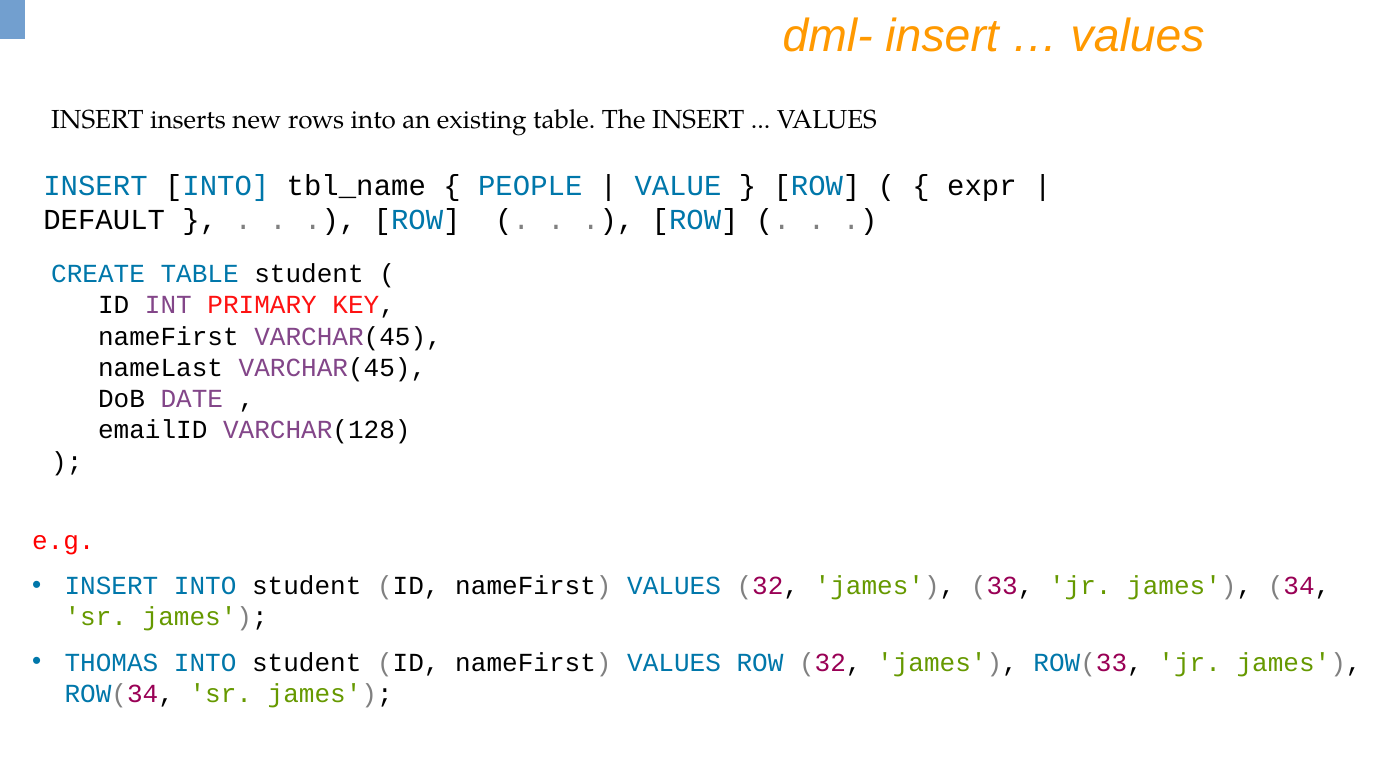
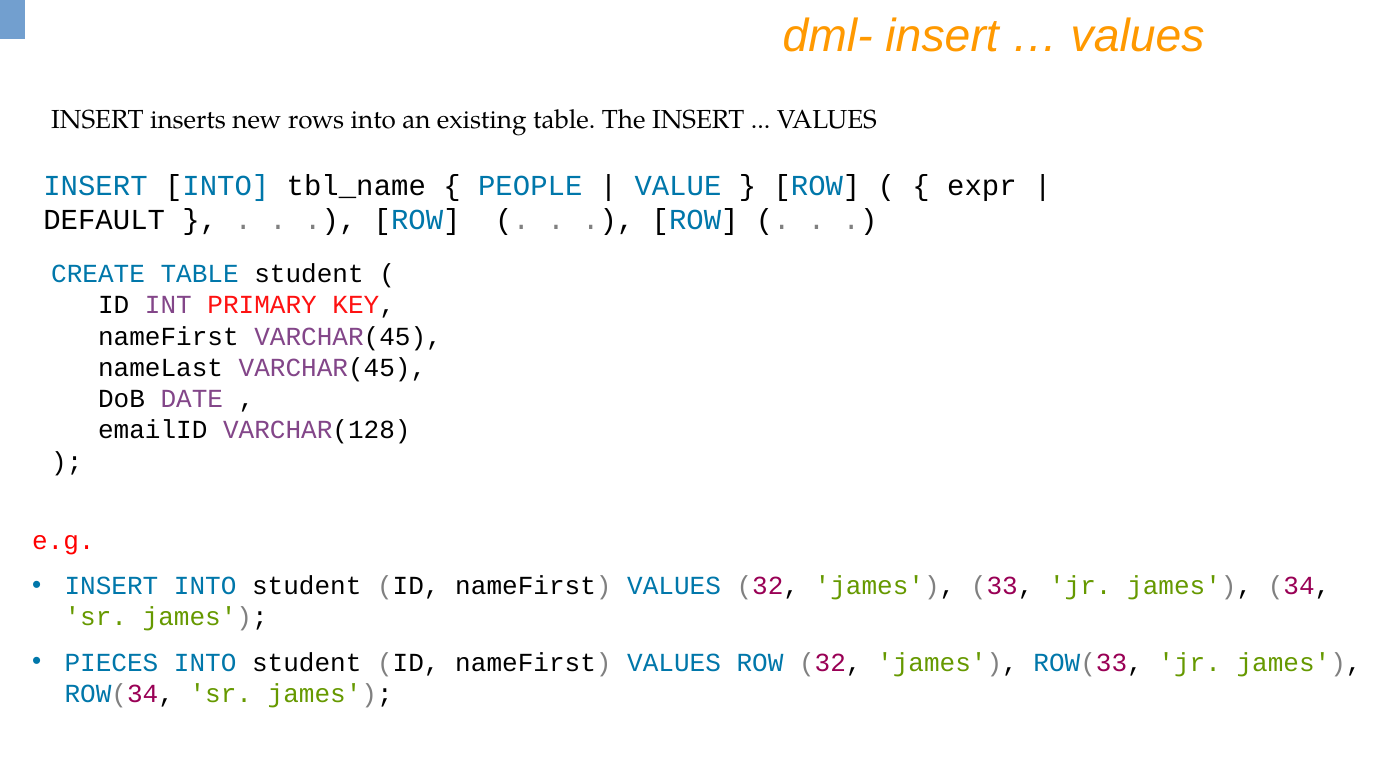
THOMAS: THOMAS -> PIECES
